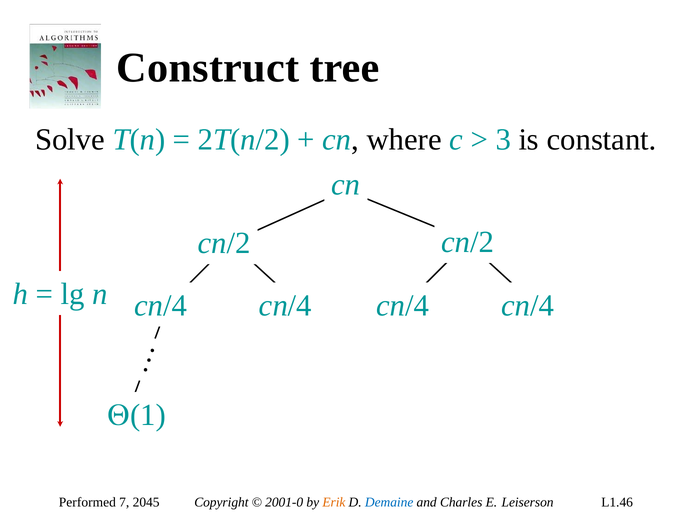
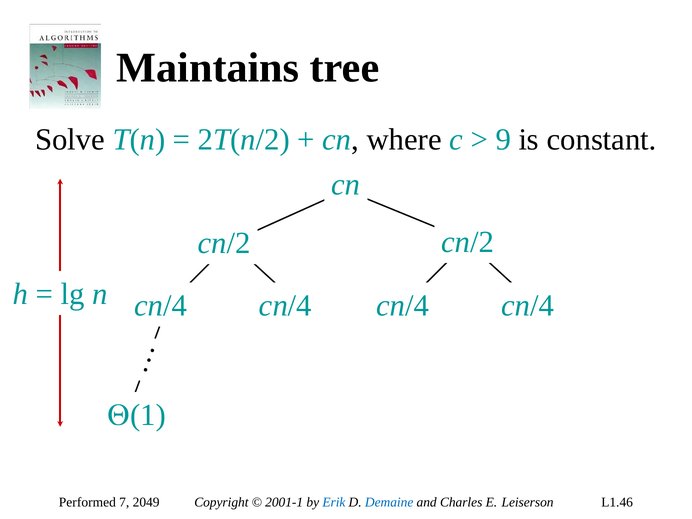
Construct: Construct -> Maintains
3: 3 -> 9
2045: 2045 -> 2049
2001-0: 2001-0 -> 2001-1
Erik colour: orange -> blue
